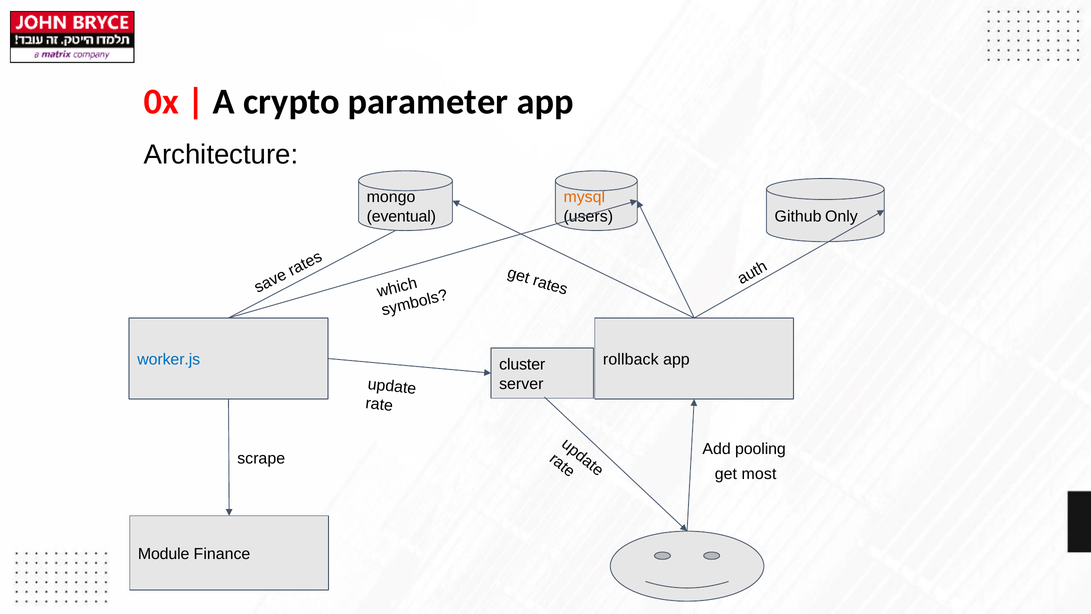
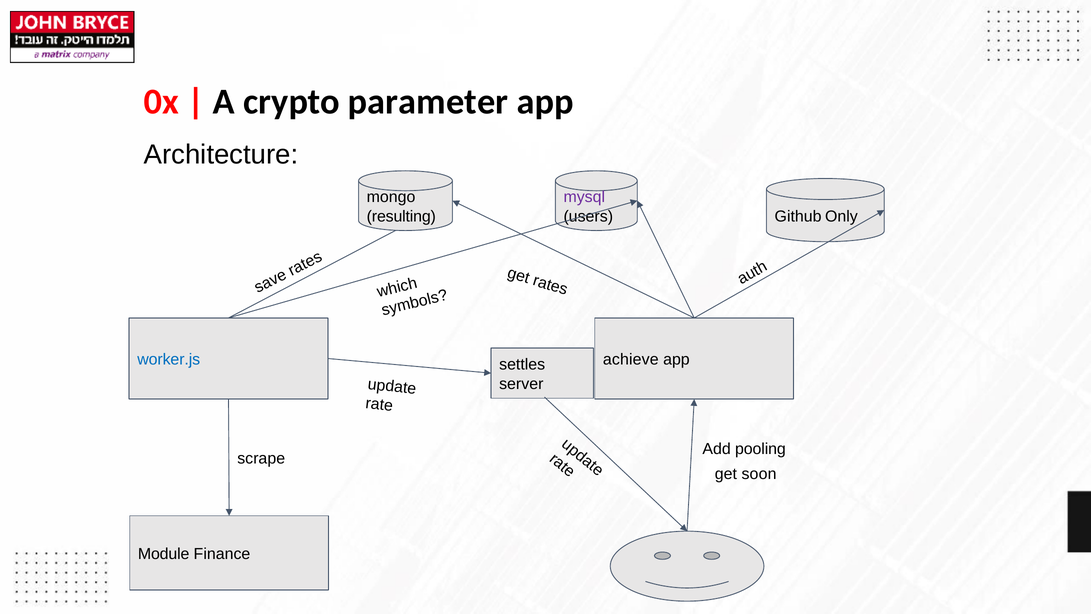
mysql colour: orange -> purple
eventual: eventual -> resulting
rollback: rollback -> achieve
cluster: cluster -> settles
most: most -> soon
